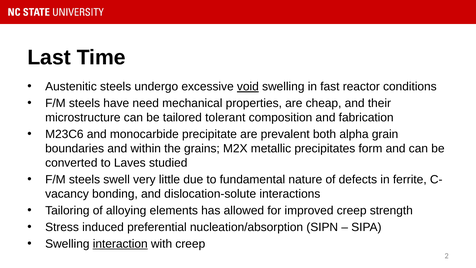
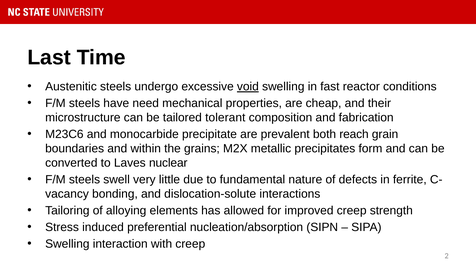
alpha: alpha -> reach
studied: studied -> nuclear
interaction underline: present -> none
